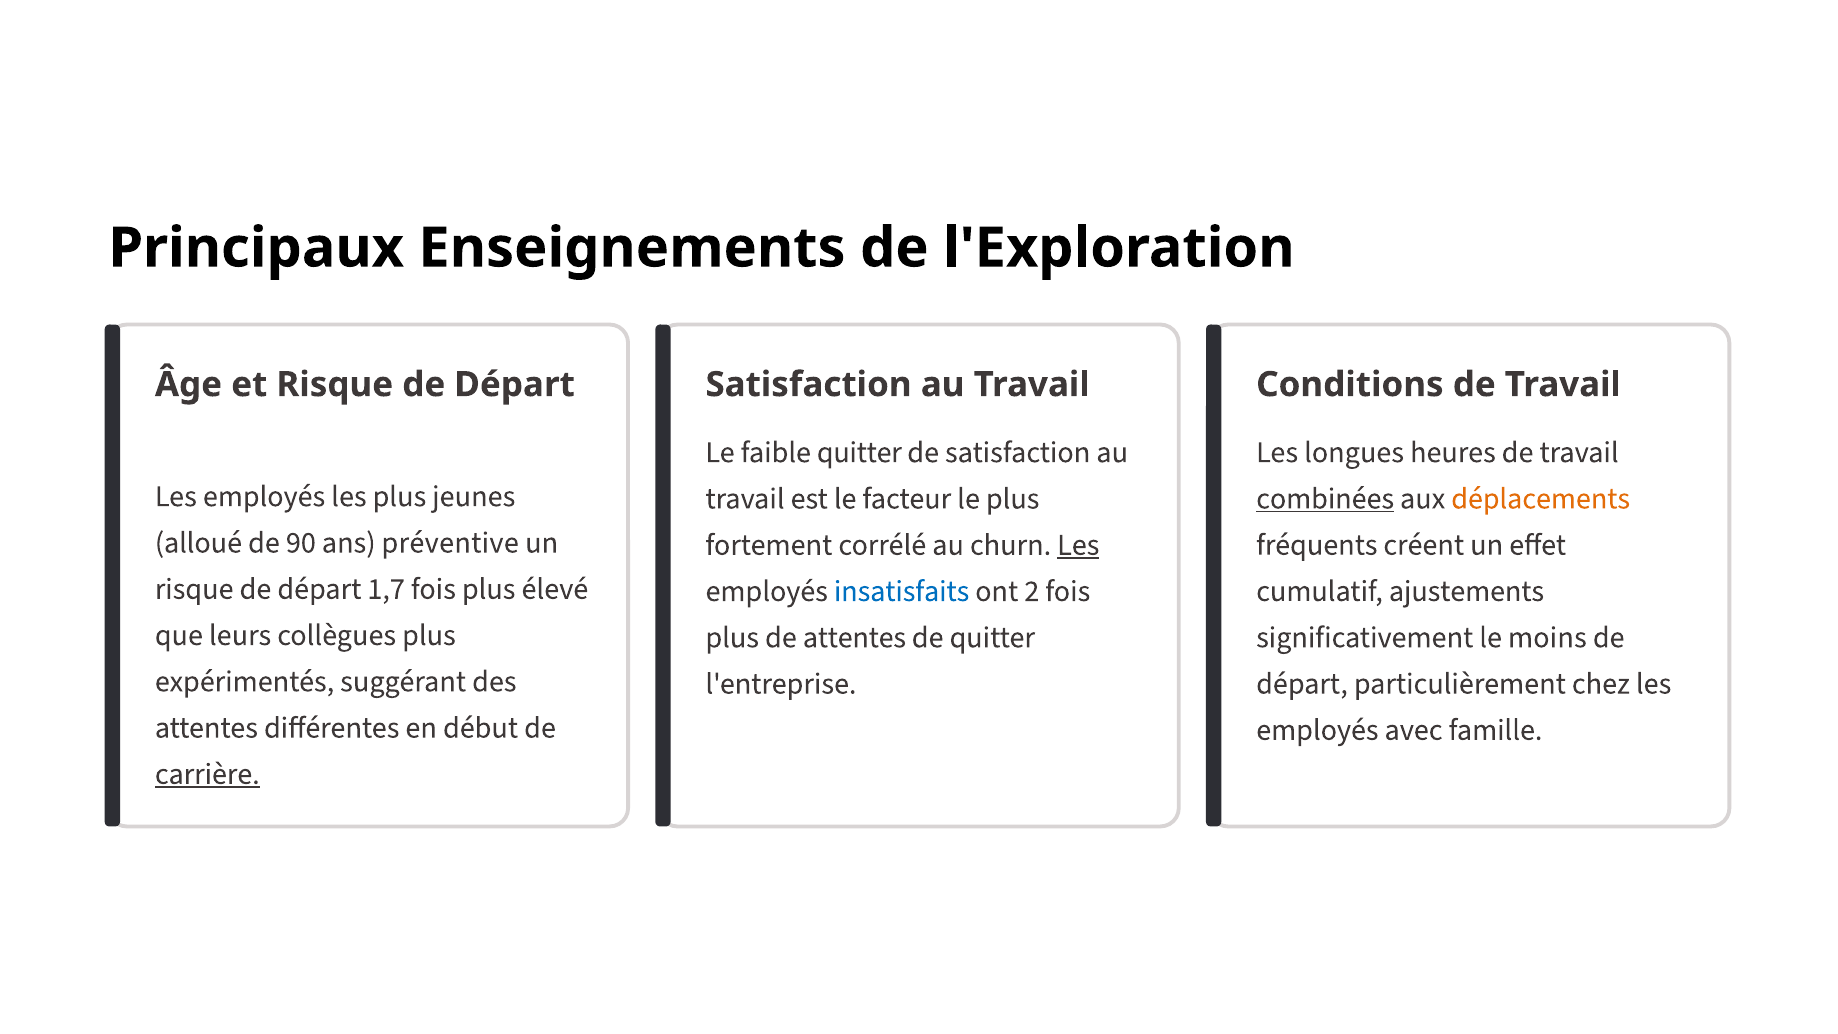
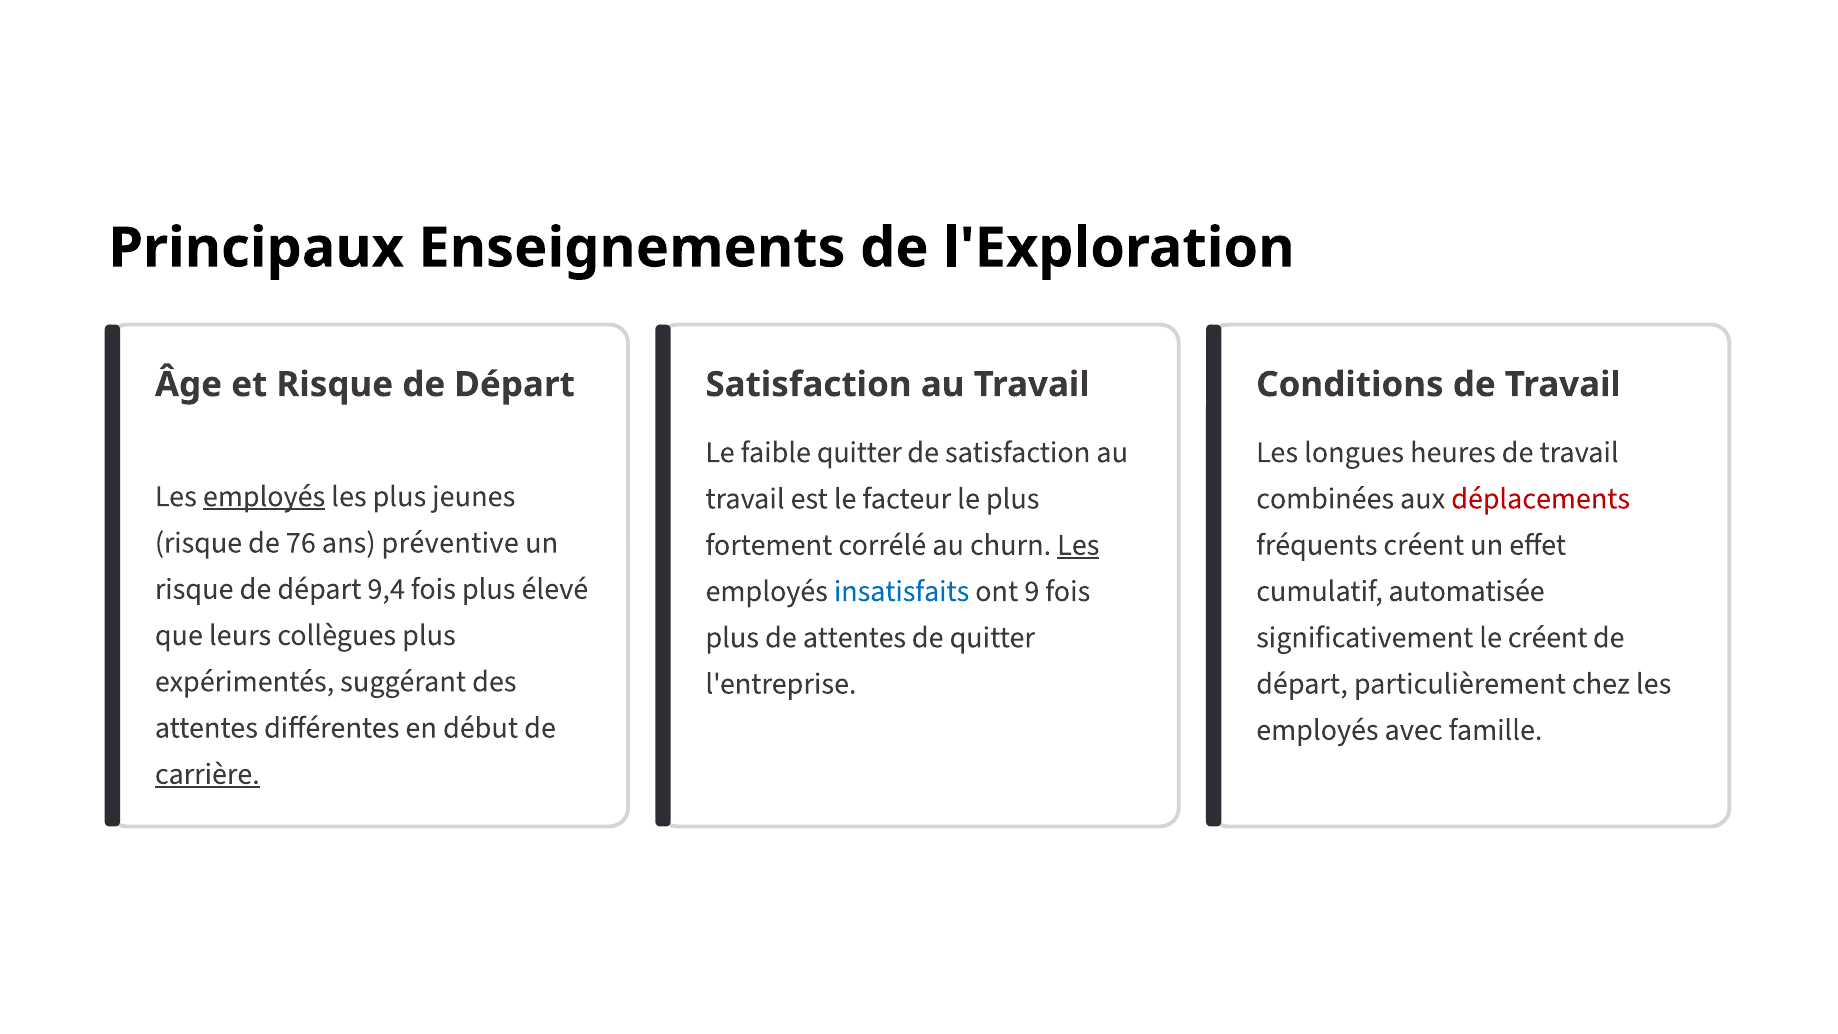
employés at (264, 496) underline: none -> present
combinées underline: present -> none
déplacements colour: orange -> red
alloué at (198, 542): alloué -> risque
90: 90 -> 76
1,7: 1,7 -> 9,4
2: 2 -> 9
ajustements: ajustements -> automatisée
le moins: moins -> créent
